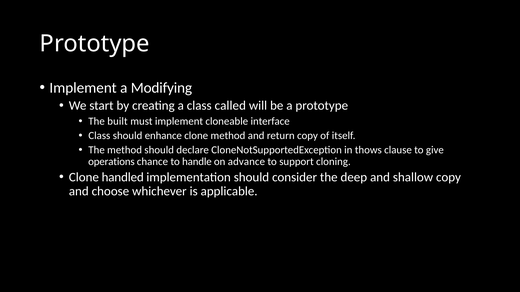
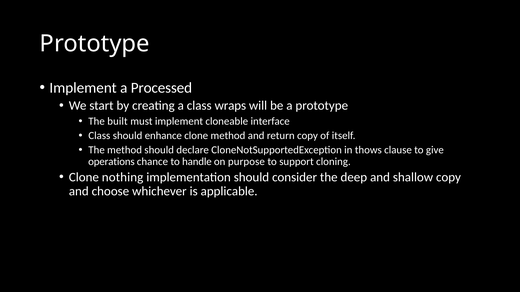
Modifying: Modifying -> Processed
called: called -> wraps
advance: advance -> purpose
handled: handled -> nothing
